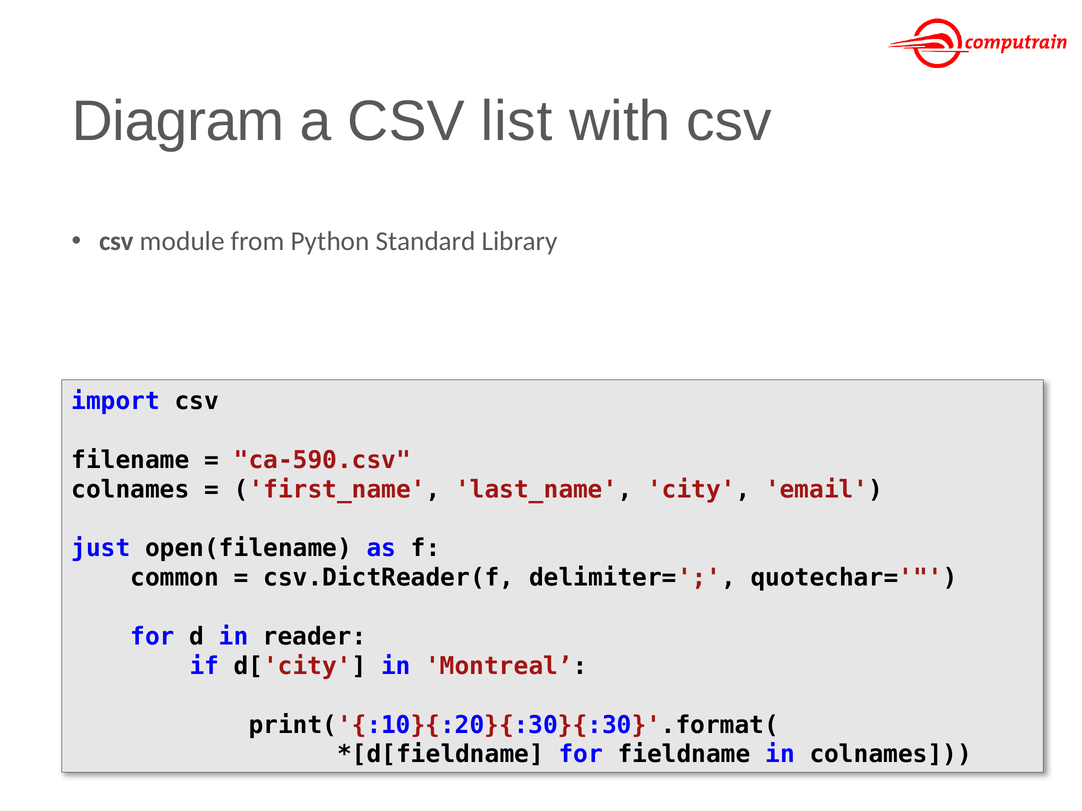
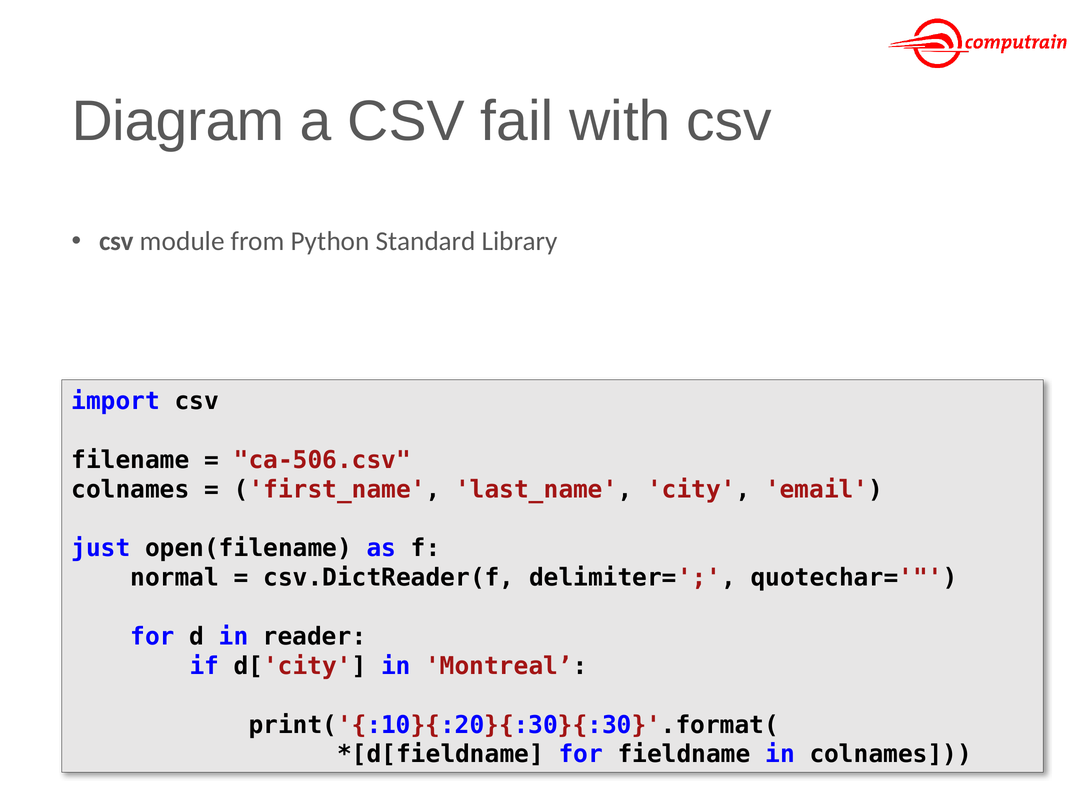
list: list -> fail
ca-590.csv: ca-590.csv -> ca-506.csv
common: common -> normal
